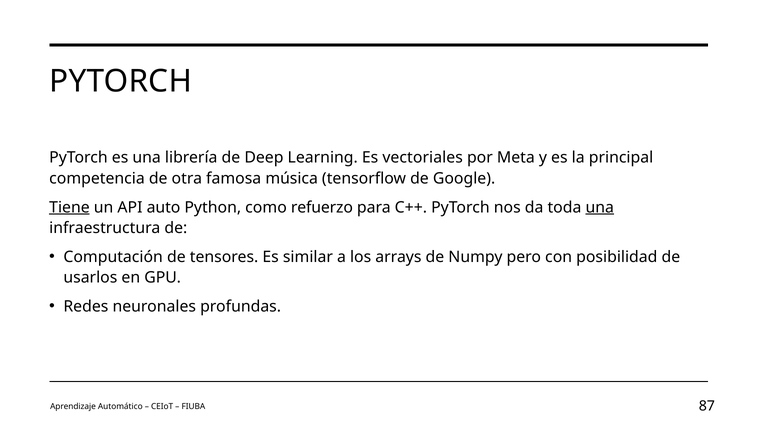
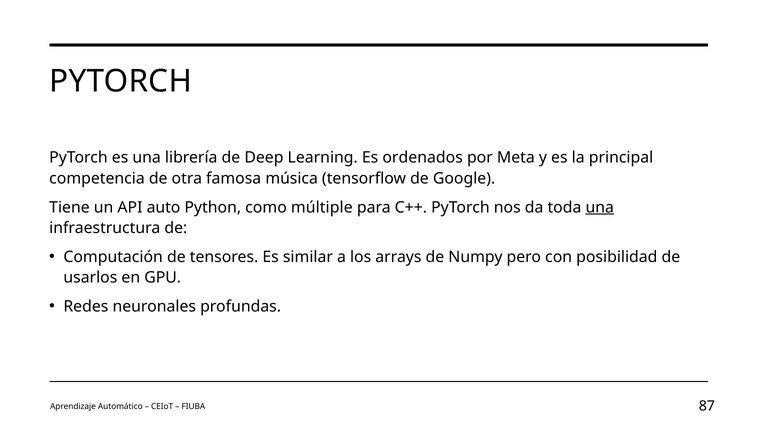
vectoriales: vectoriales -> ordenados
Tiene underline: present -> none
refuerzo: refuerzo -> múltiple
